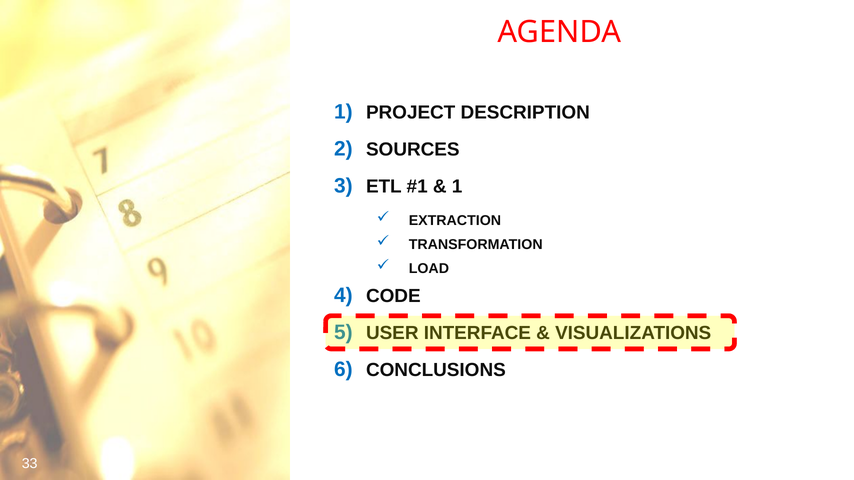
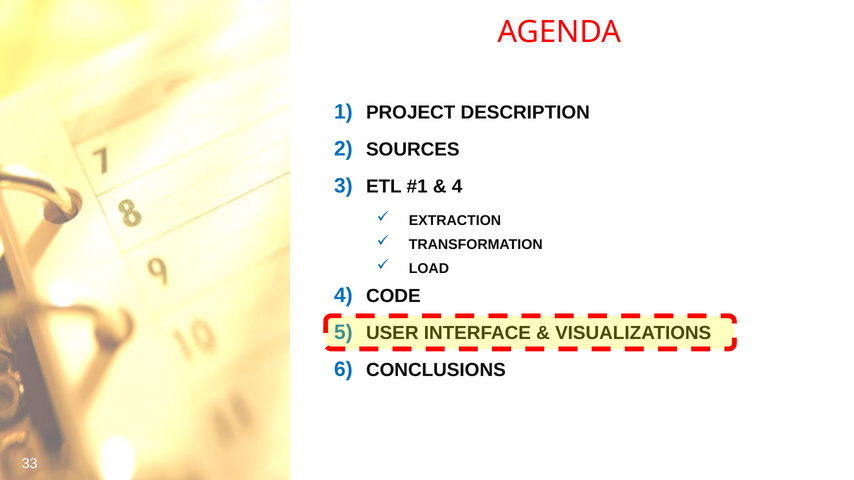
1 at (457, 187): 1 -> 4
